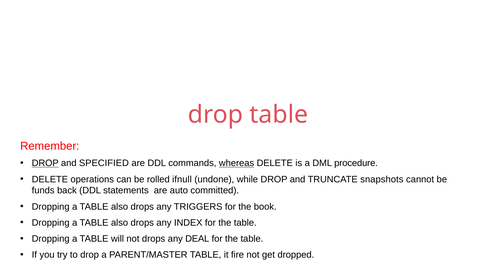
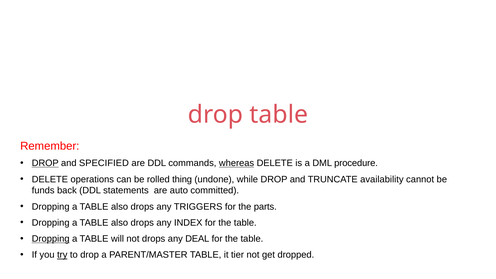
ifnull: ifnull -> thing
snapshots: snapshots -> availability
book: book -> parts
Dropping at (51, 239) underline: none -> present
try underline: none -> present
fire: fire -> tier
